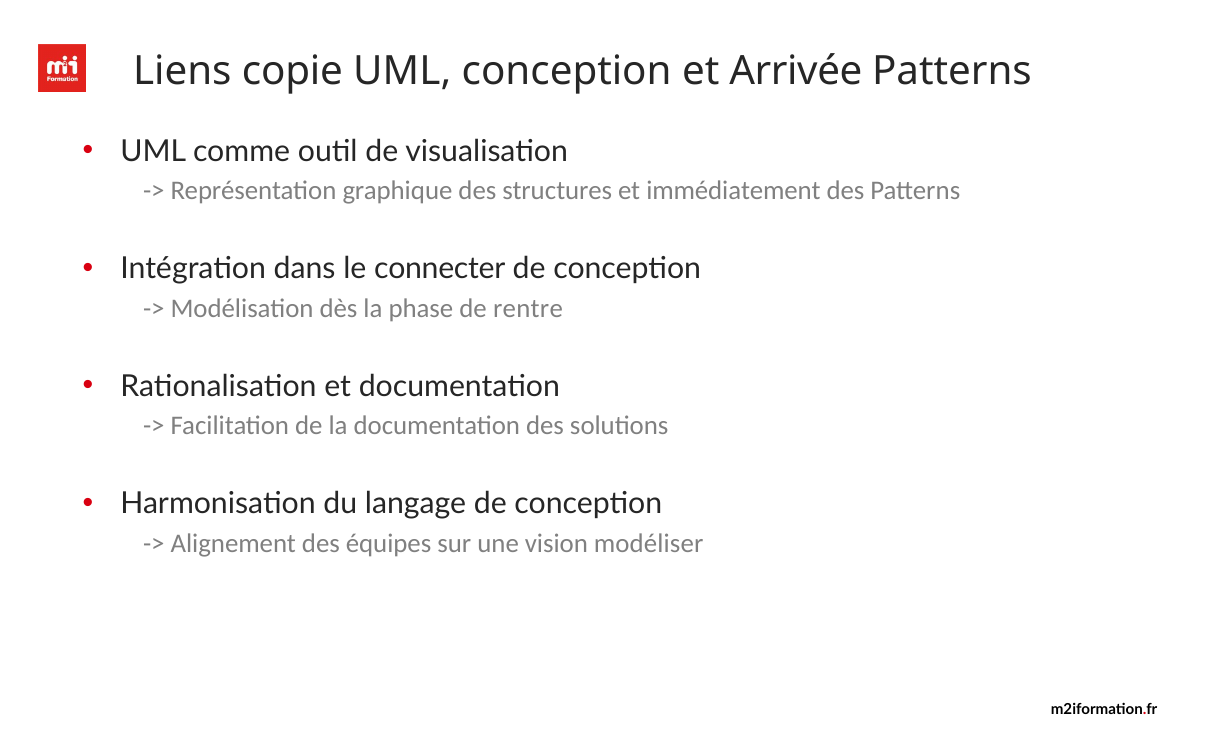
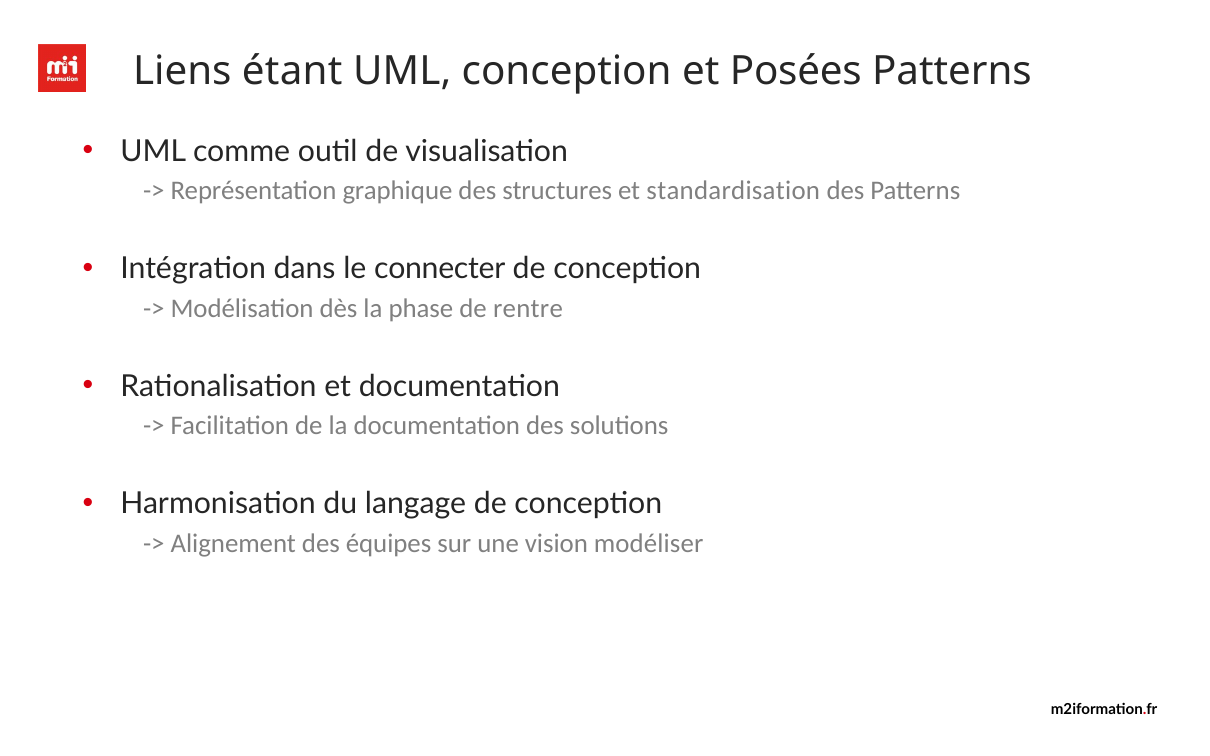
copie: copie -> étant
Arrivée: Arrivée -> Posées
immédiatement: immédiatement -> standardisation
